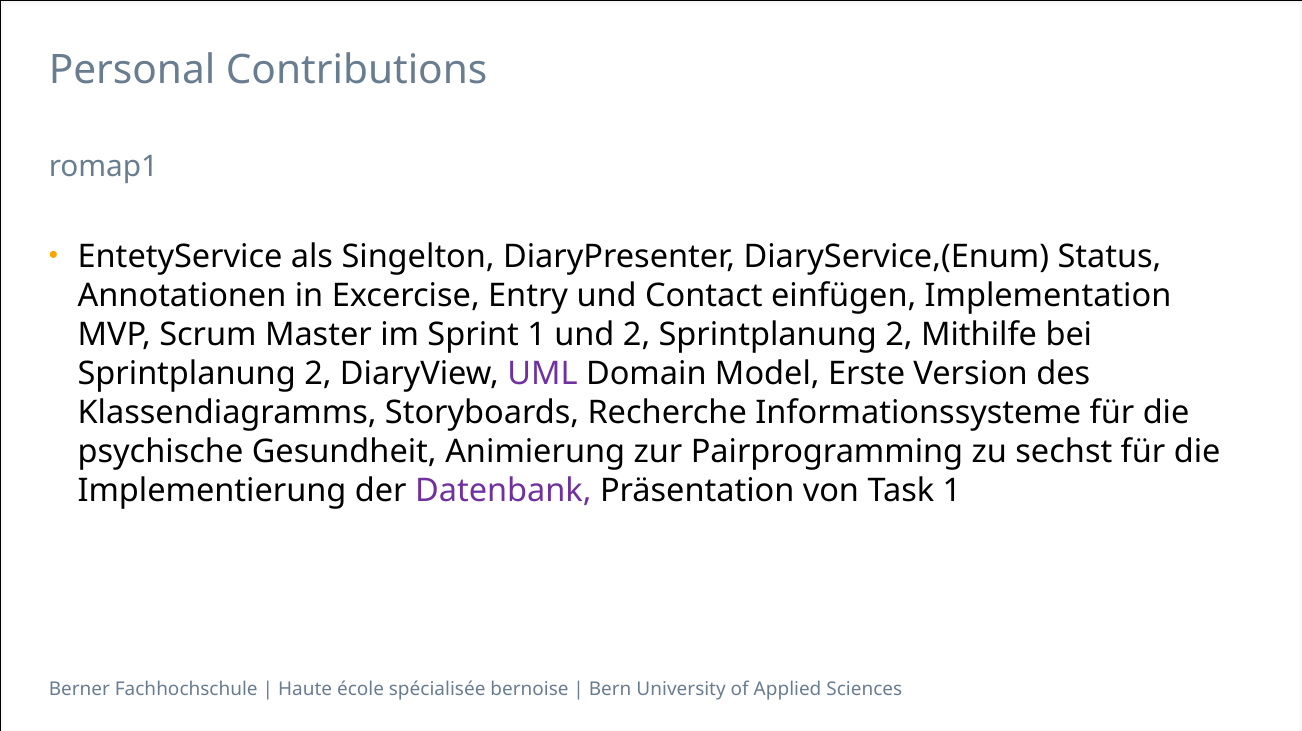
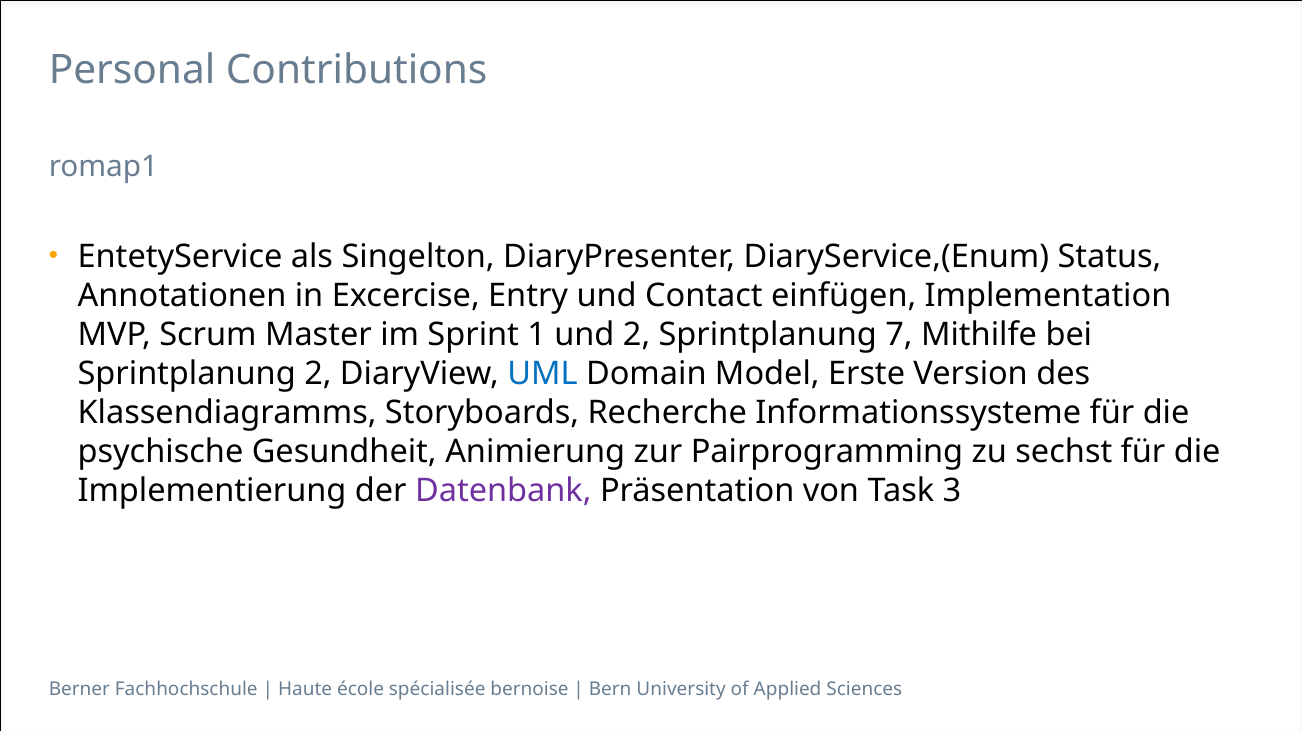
2 Sprintplanung 2: 2 -> 7
UML colour: purple -> blue
Task 1: 1 -> 3
